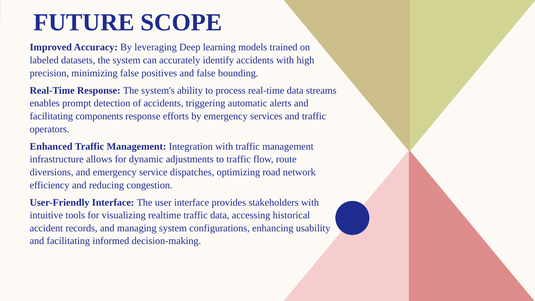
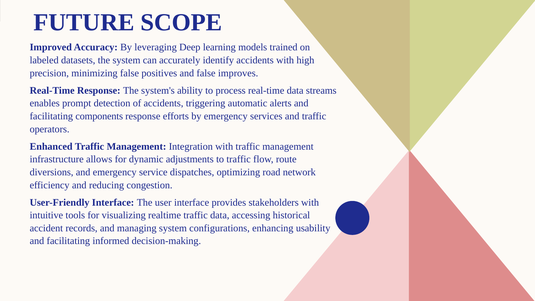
bounding: bounding -> improves
